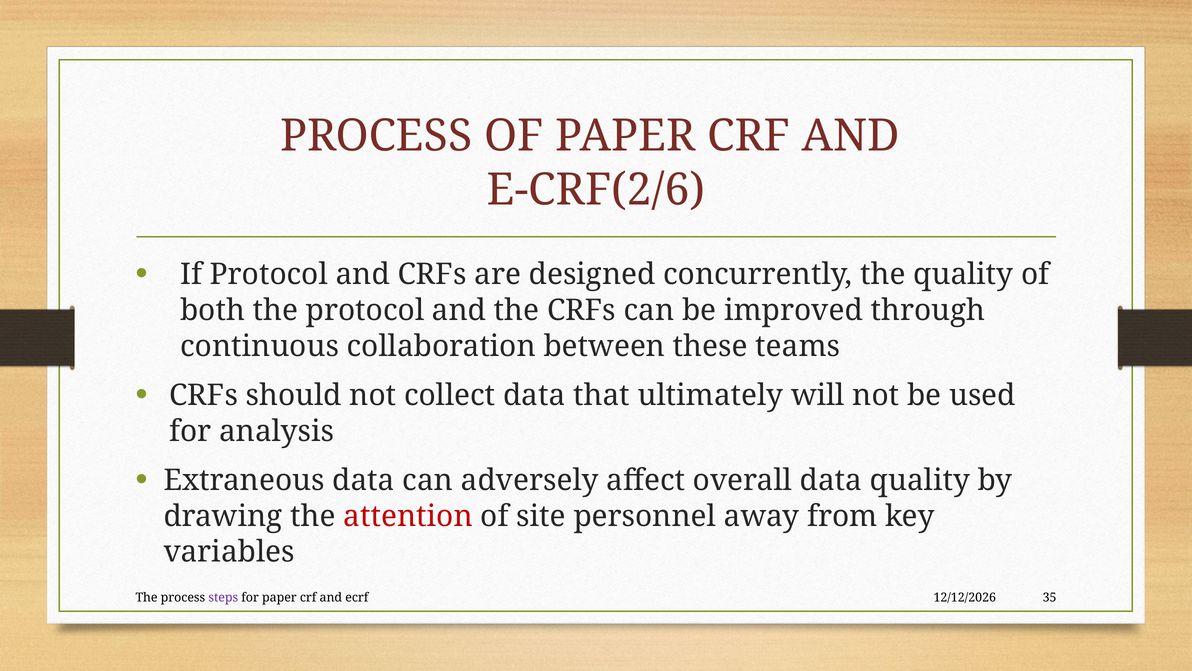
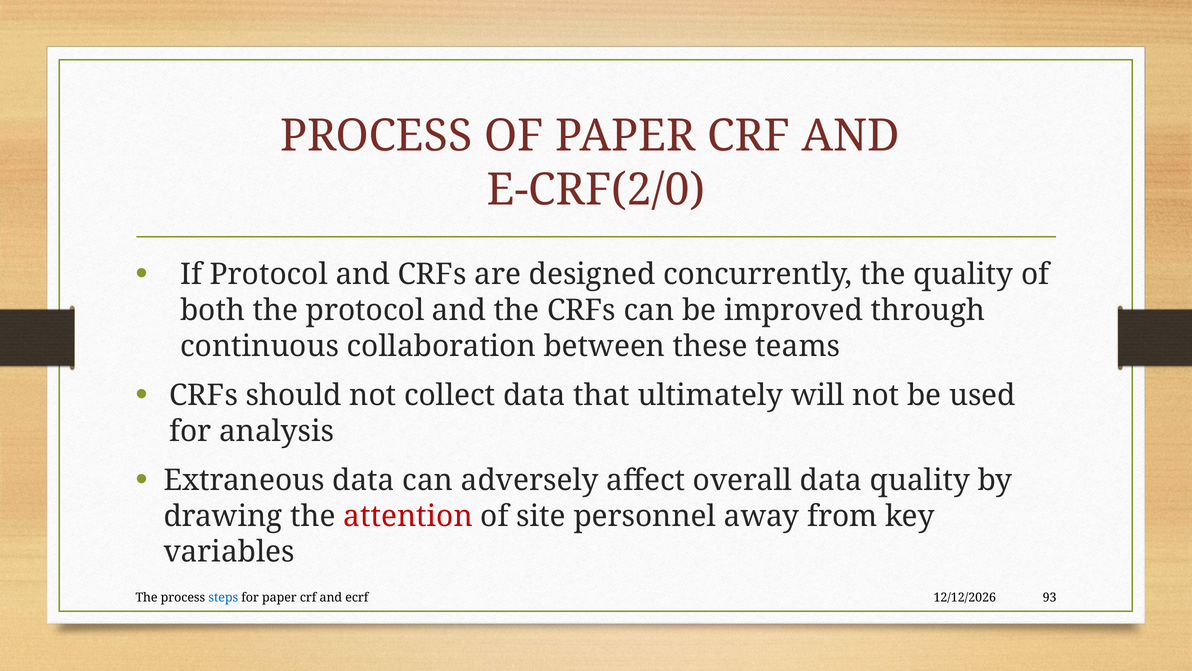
E-CRF(2/6: E-CRF(2/6 -> E-CRF(2/0
steps colour: purple -> blue
35: 35 -> 93
